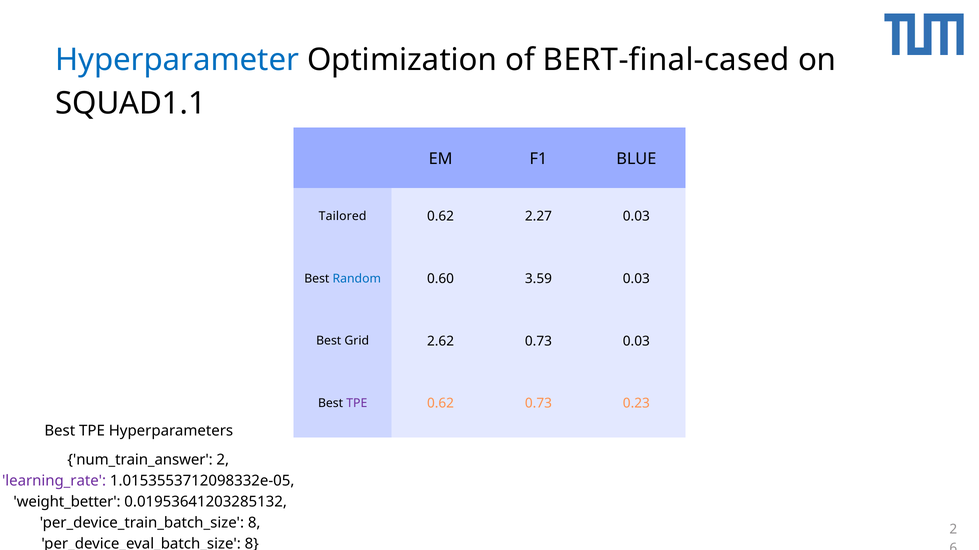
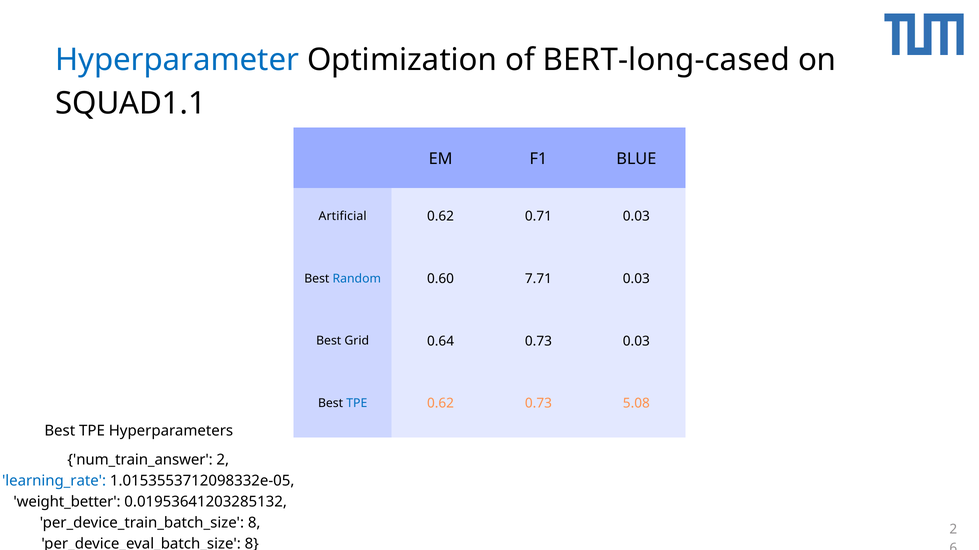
BERT-final-cased: BERT-final-cased -> BERT-long-cased
Tailored: Tailored -> Artificial
2.27: 2.27 -> 0.71
3.59: 3.59 -> 7.71
2.62: 2.62 -> 0.64
TPE at (357, 404) colour: purple -> blue
0.23: 0.23 -> 5.08
learning_rate colour: purple -> blue
